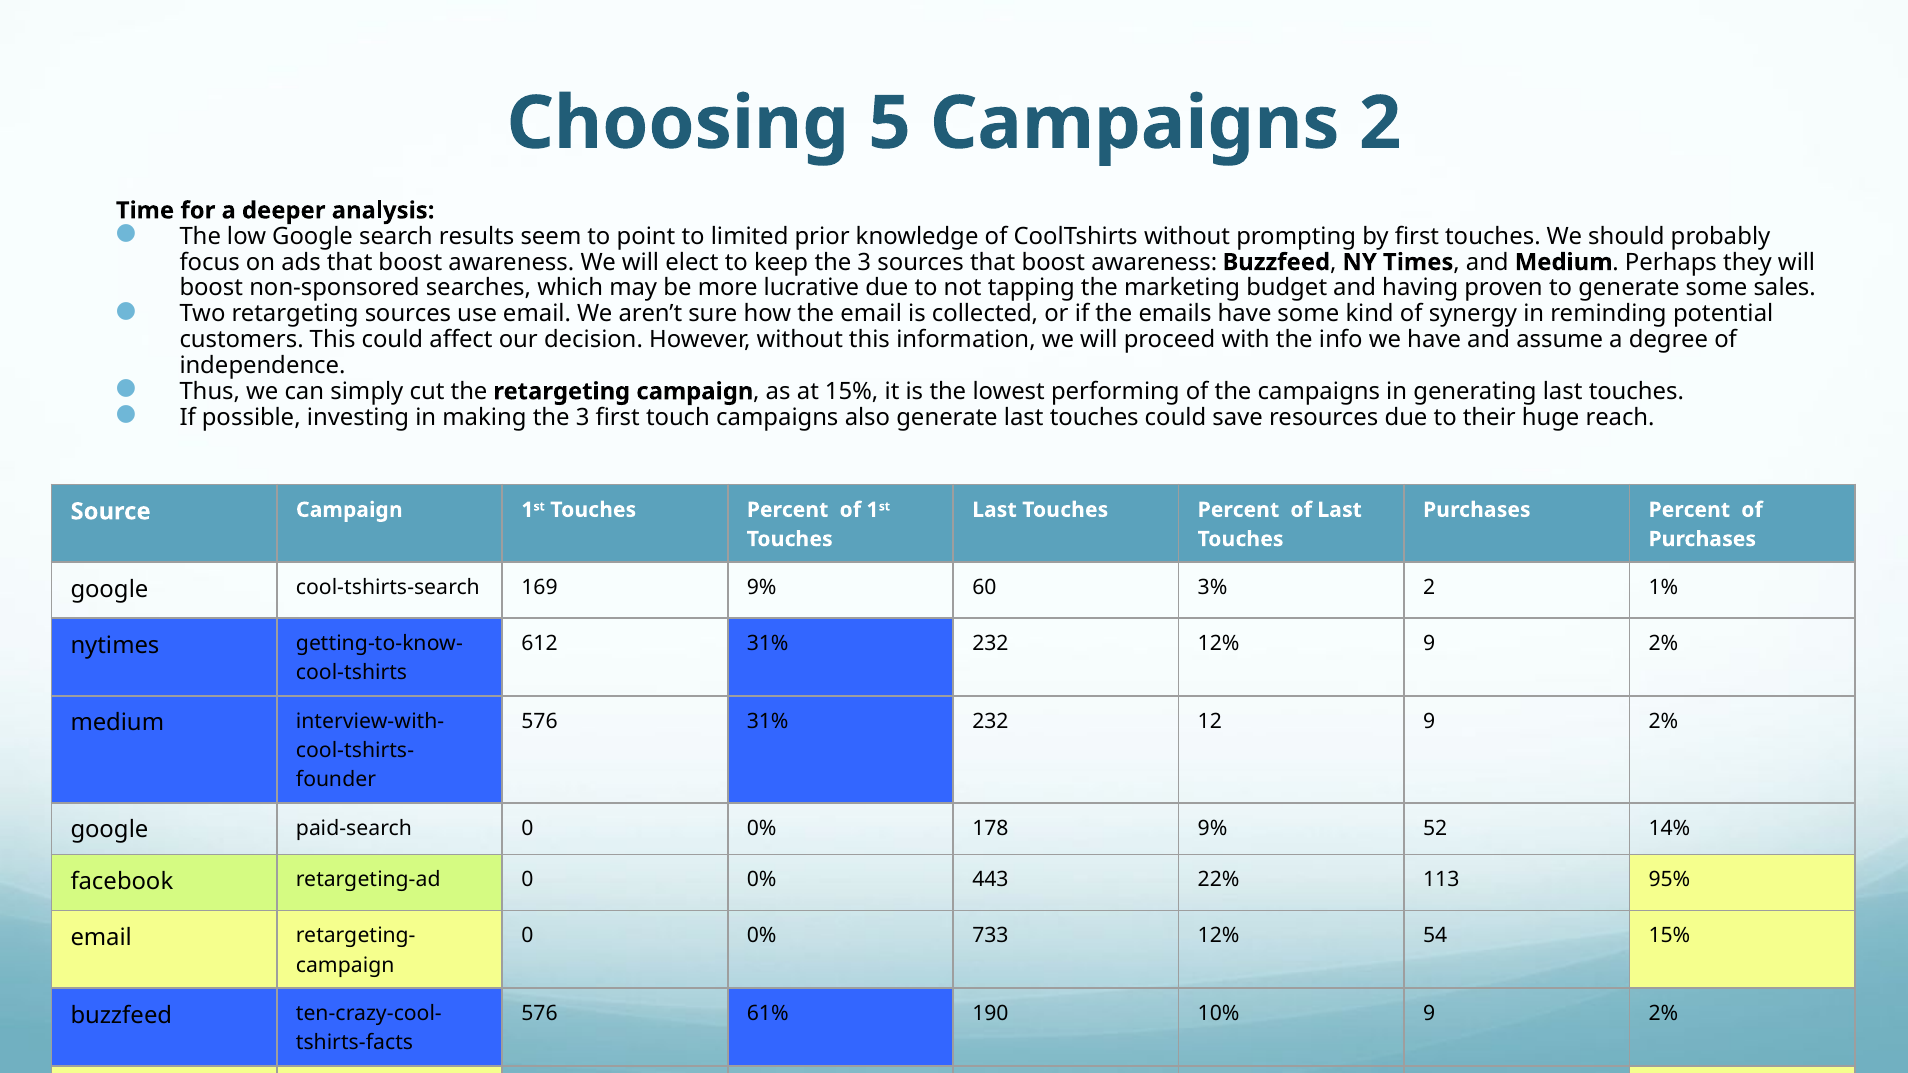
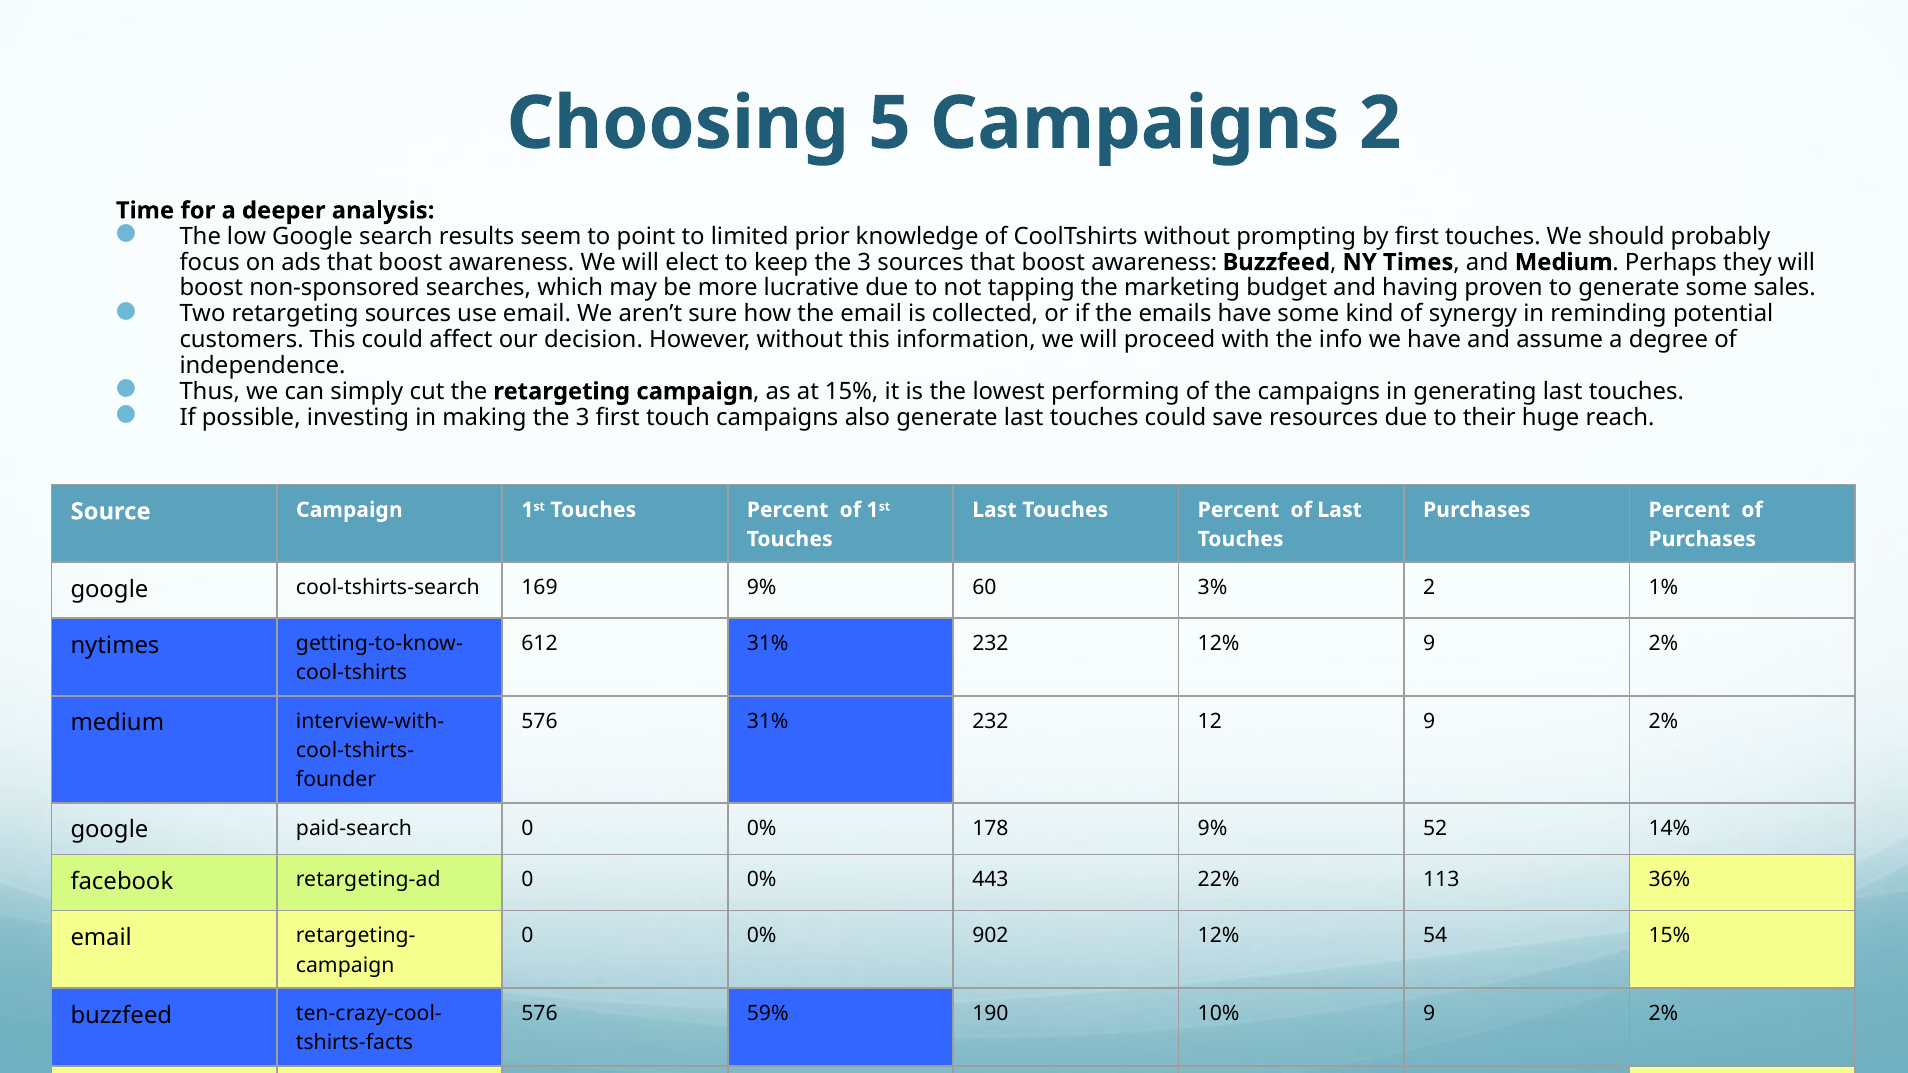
95%: 95% -> 36%
733: 733 -> 902
61%: 61% -> 59%
